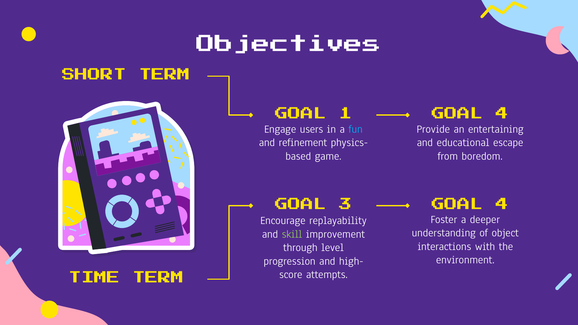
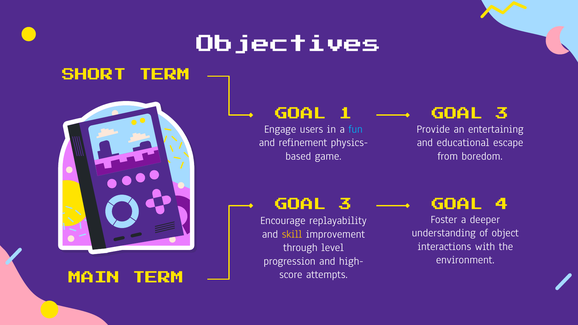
4 at (502, 116): 4 -> 3
skill colour: light green -> yellow
TIME: TIME -> MAIN
